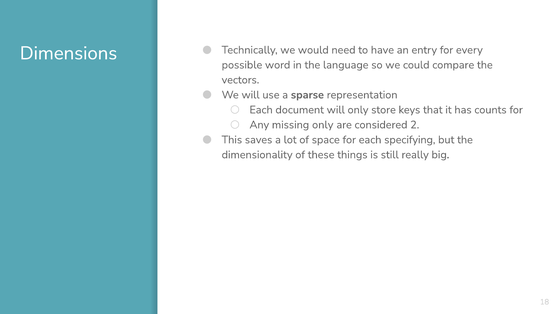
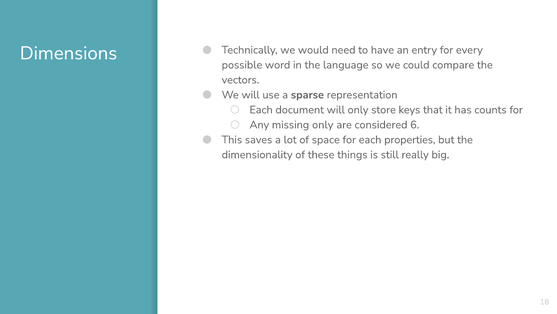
2: 2 -> 6
specifying: specifying -> properties
